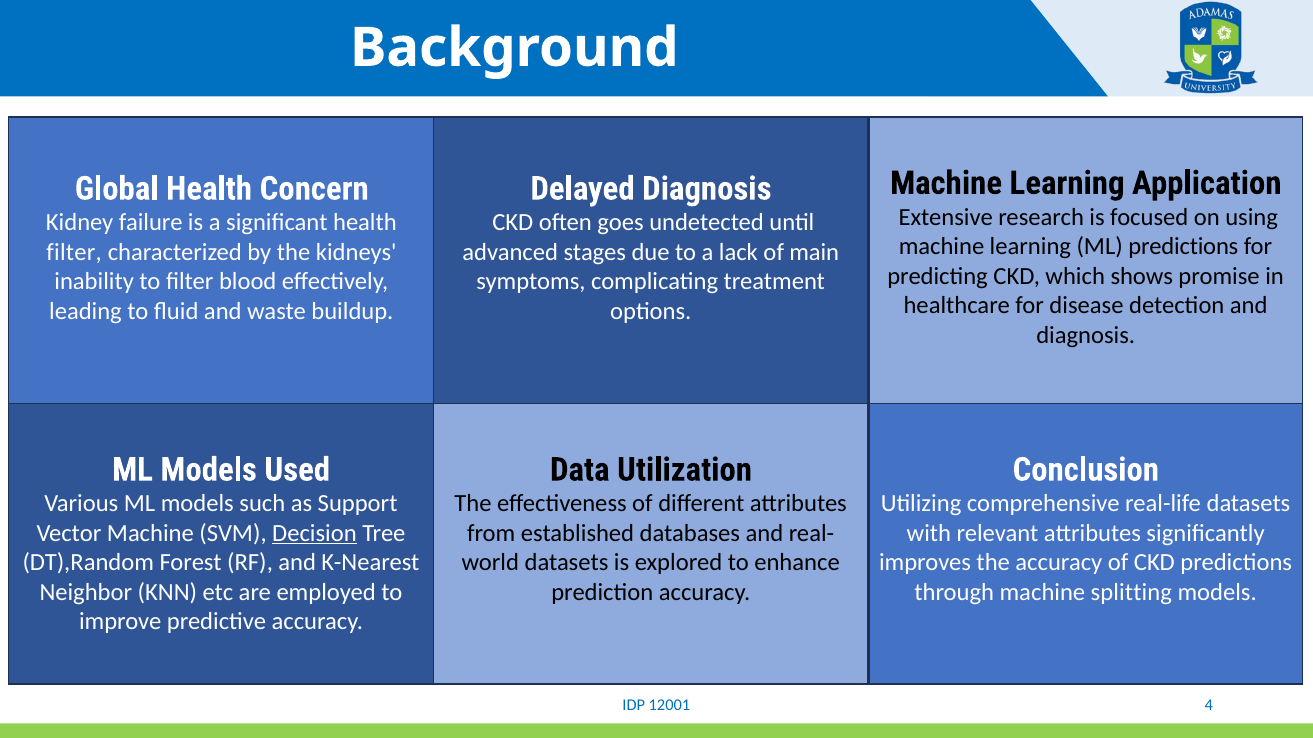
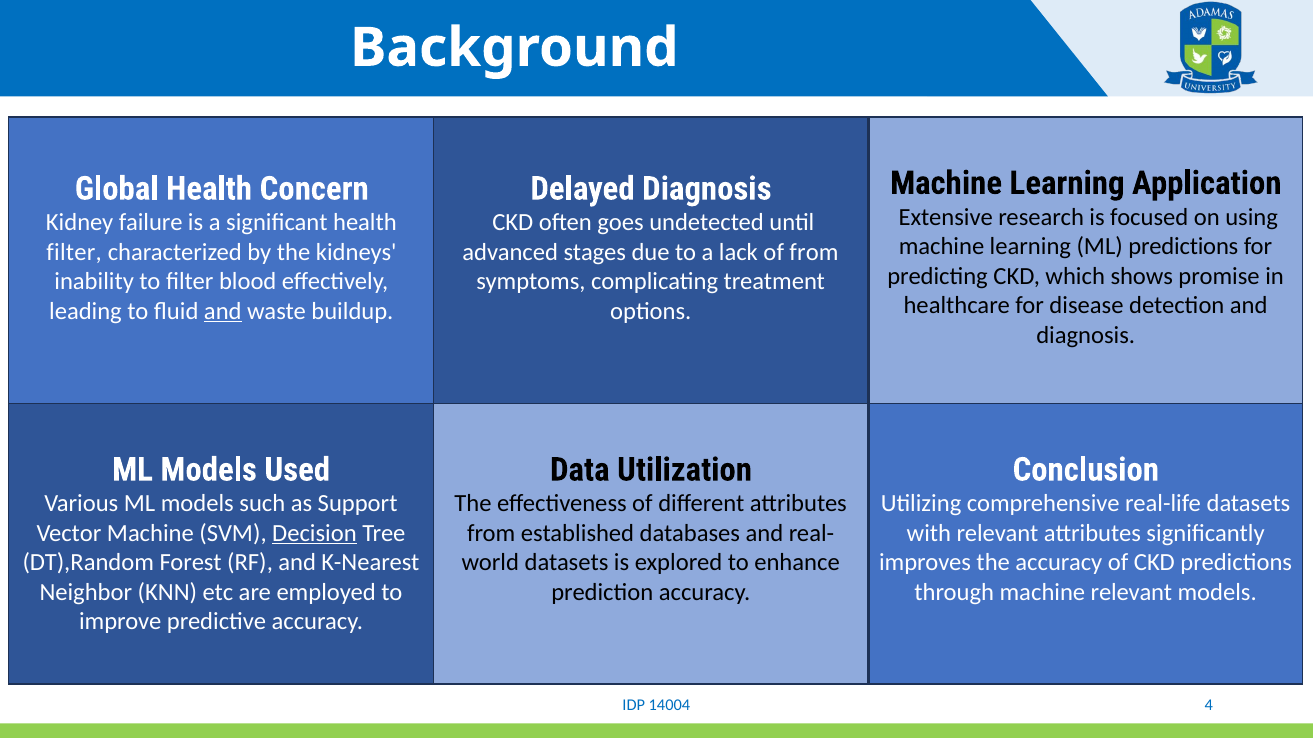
of main: main -> from
and at (223, 311) underline: none -> present
machine splitting: splitting -> relevant
12001: 12001 -> 14004
